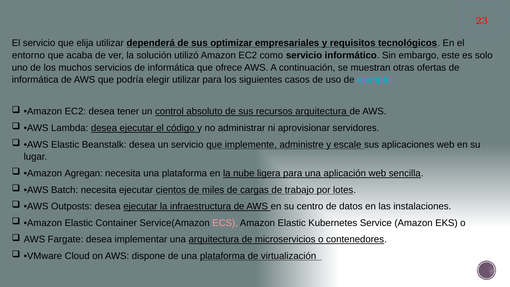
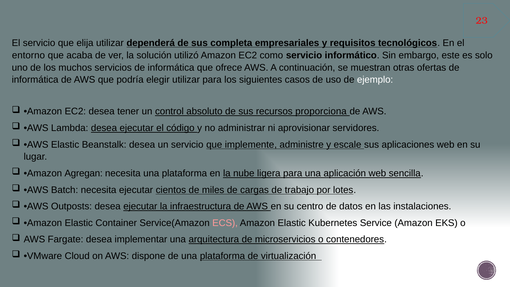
optimizar: optimizar -> completa
ejemplo colour: light blue -> white
recursos arquitectura: arquitectura -> proporciona
